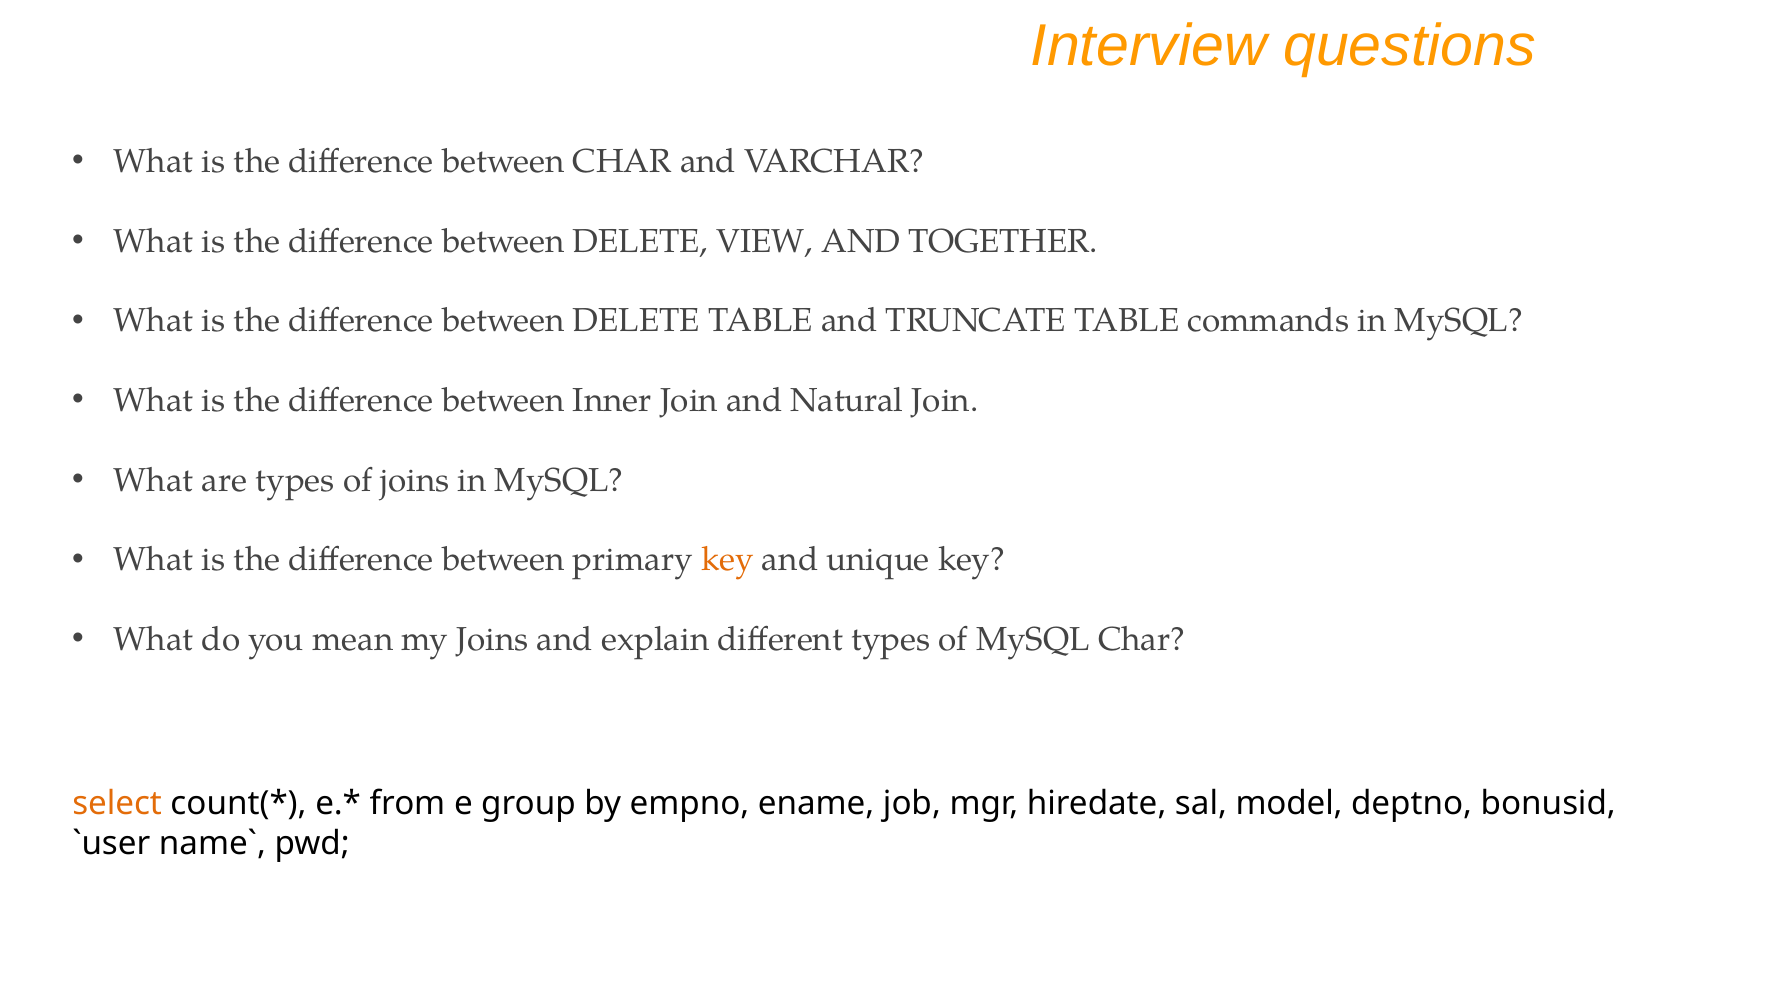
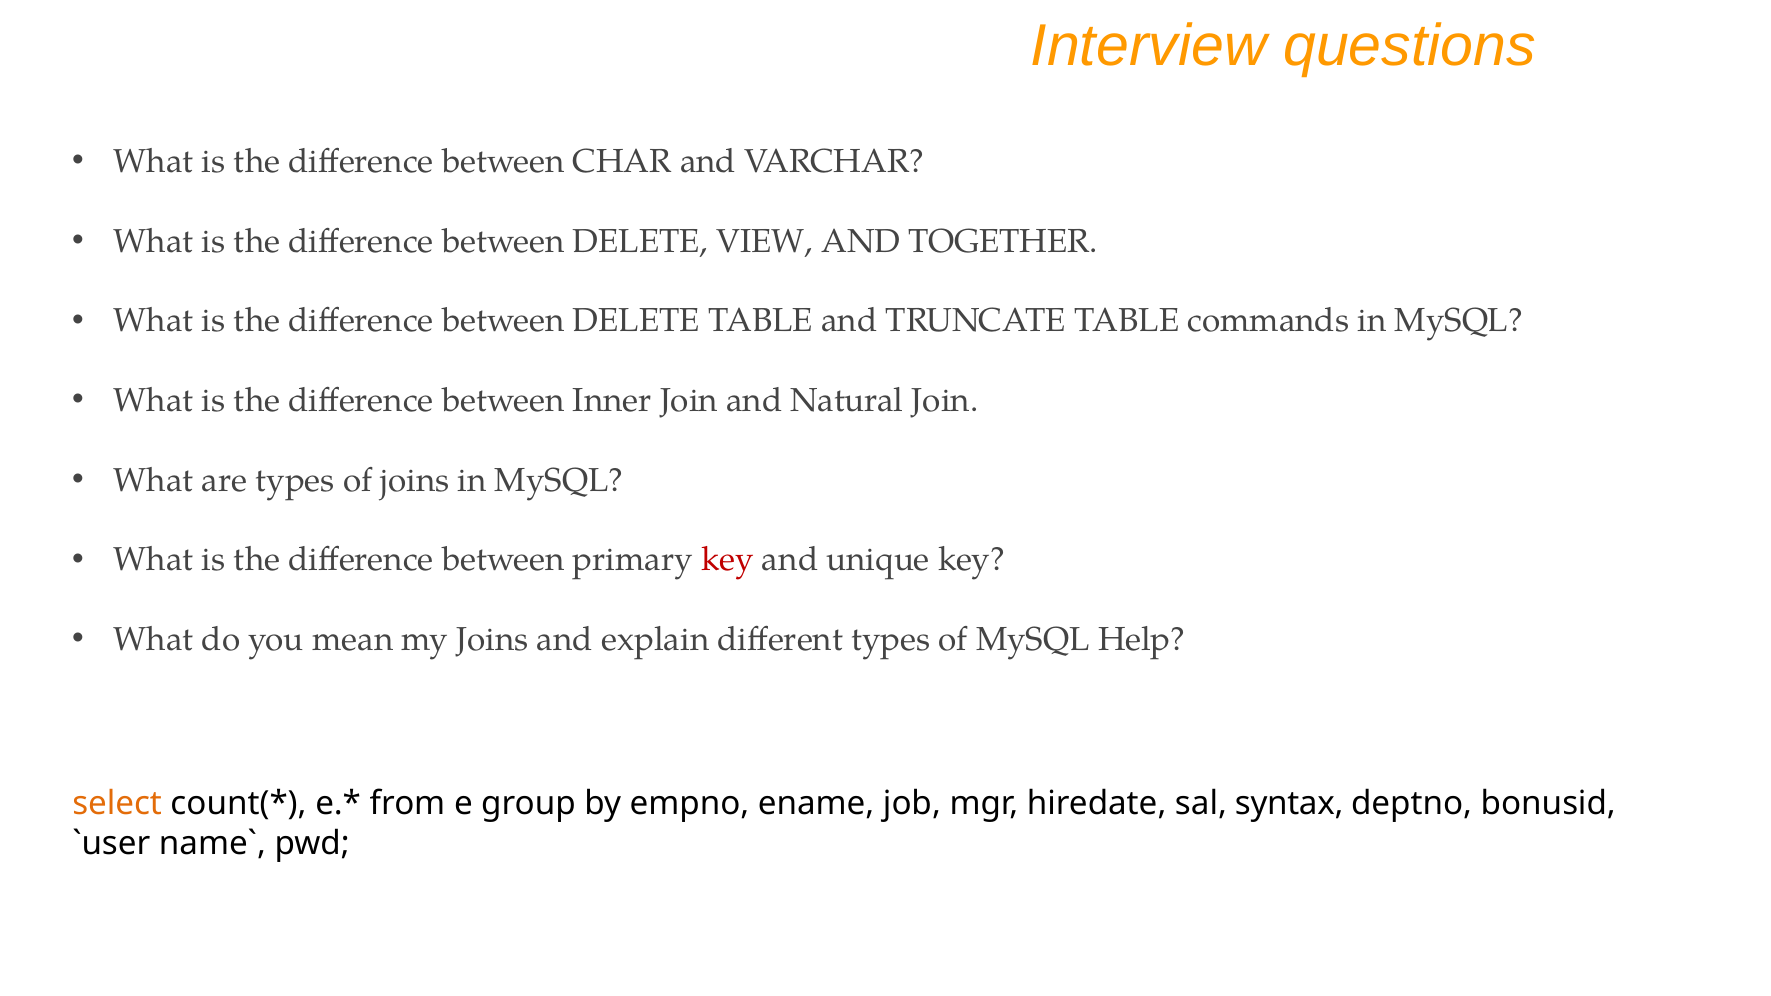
key at (728, 560) colour: orange -> red
MySQL Char: Char -> Help
model: model -> syntax
